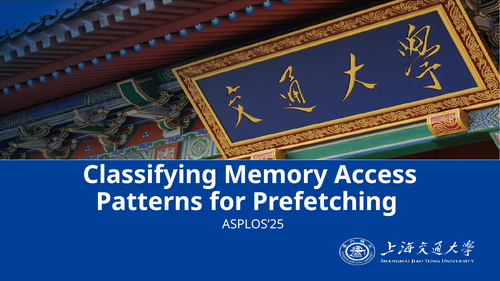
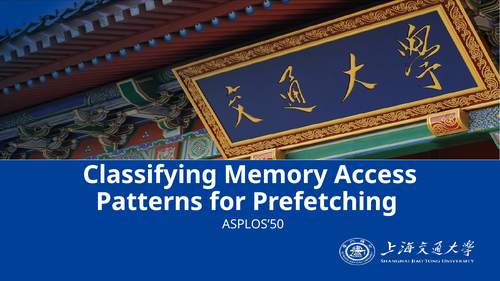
ASPLOS’25: ASPLOS’25 -> ASPLOS’50
